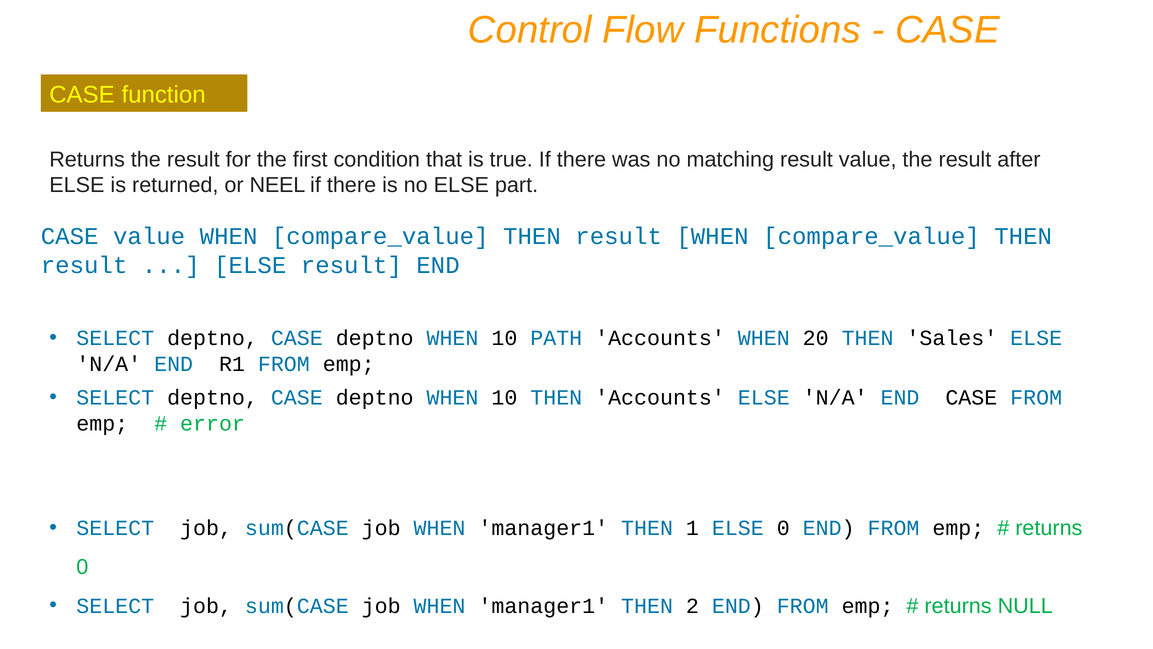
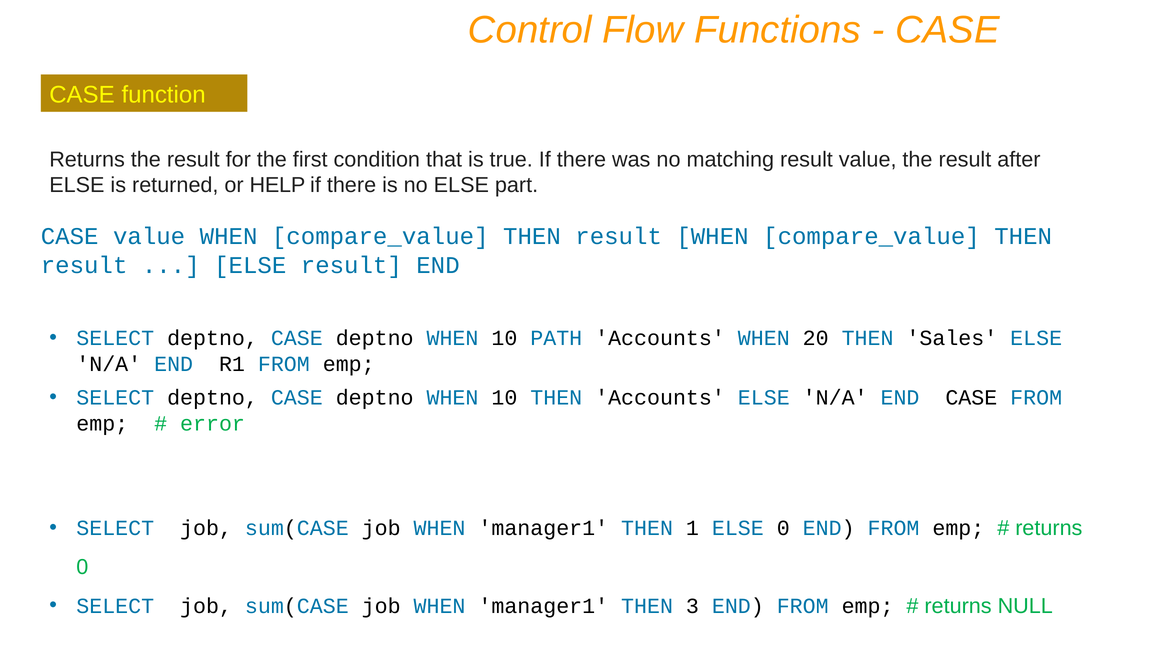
NEEL: NEEL -> HELP
2: 2 -> 3
